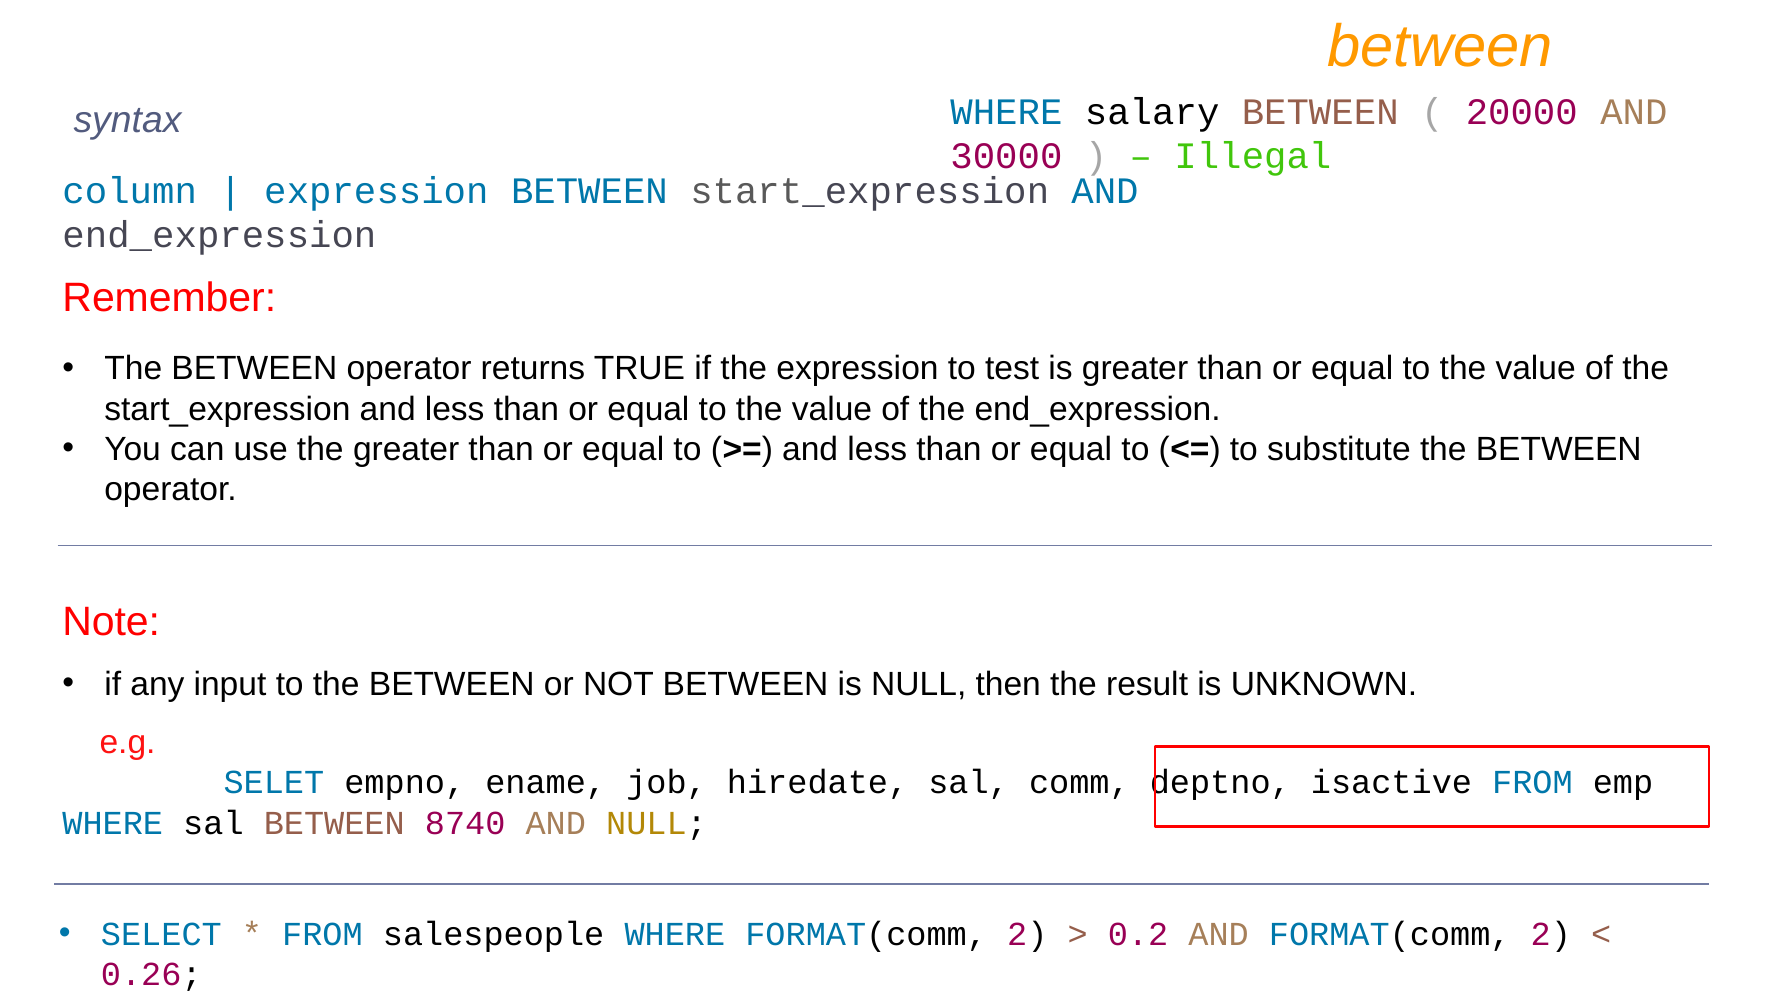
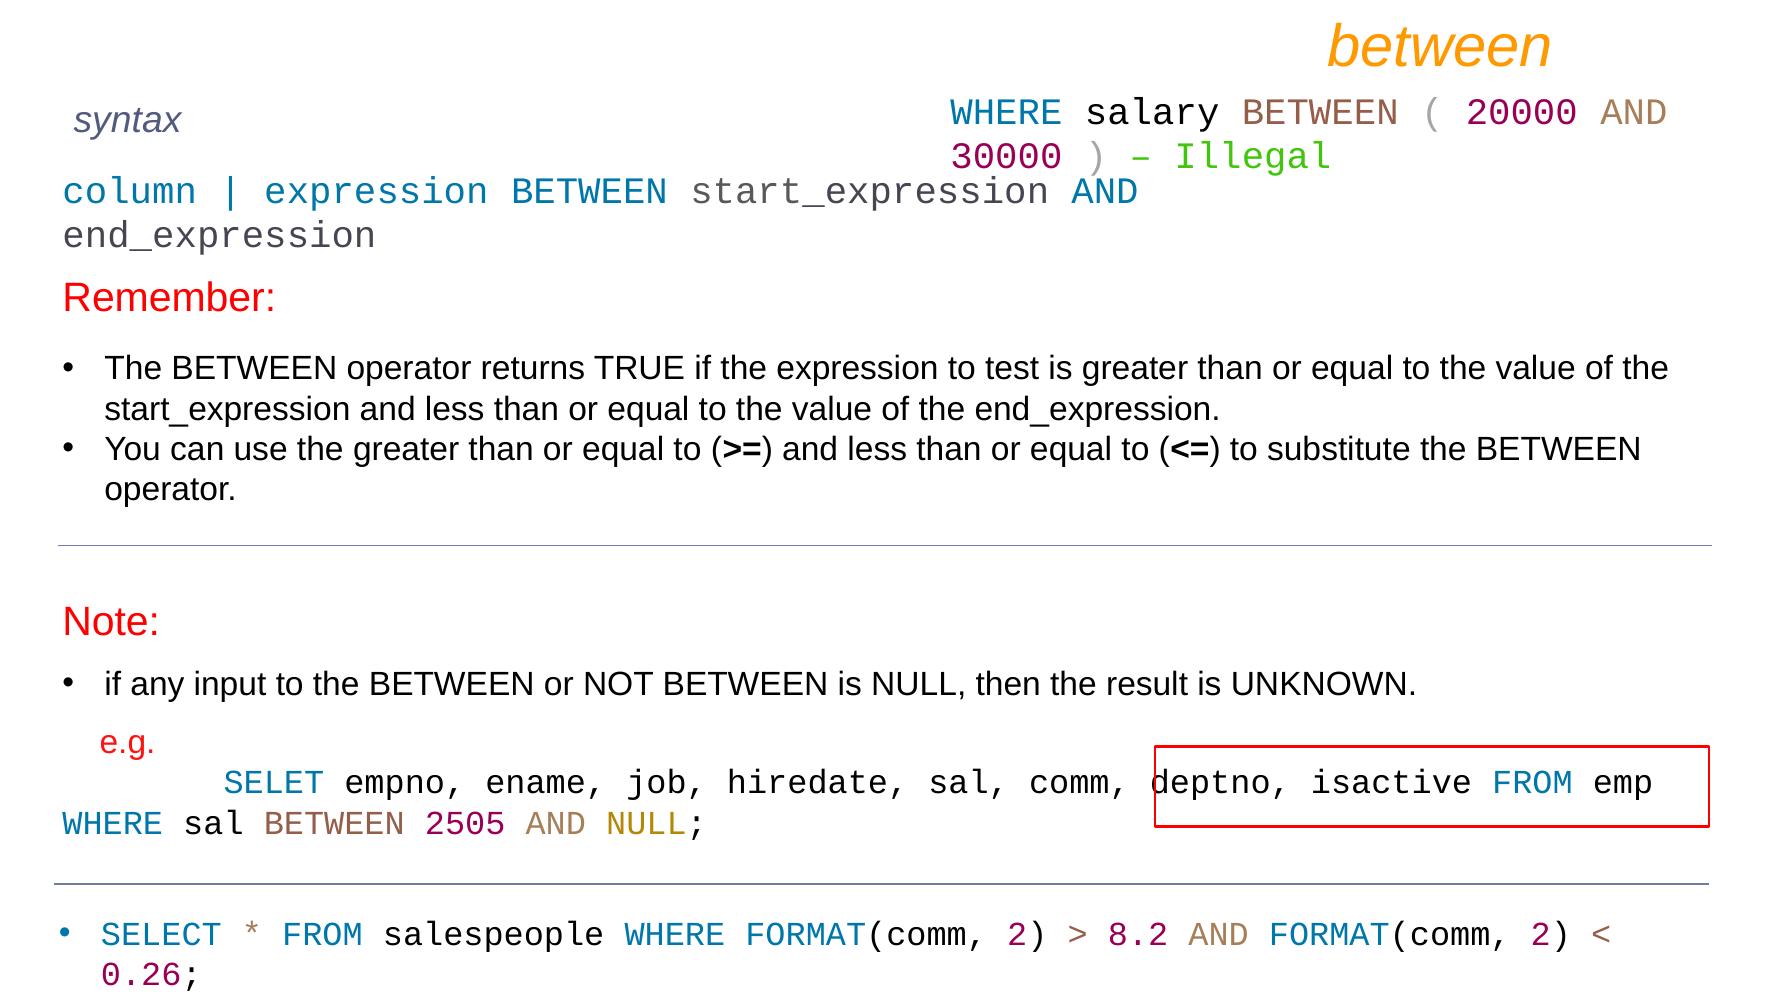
8740: 8740 -> 2505
0.2: 0.2 -> 8.2
